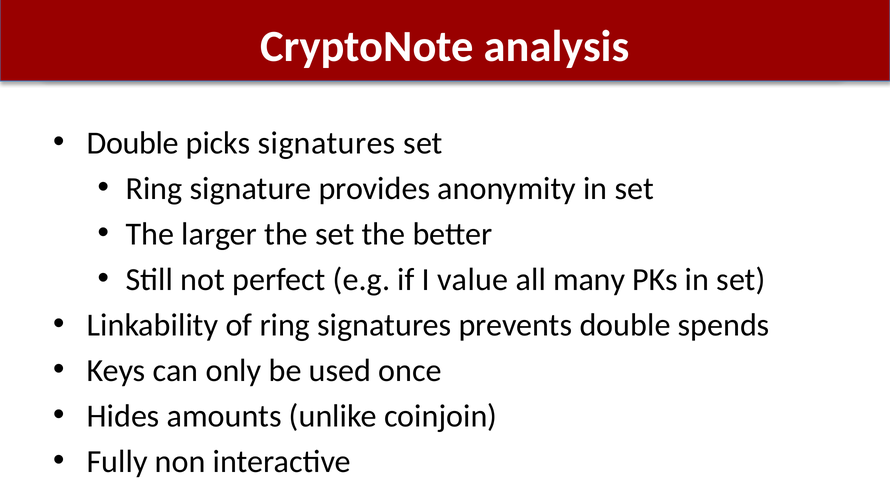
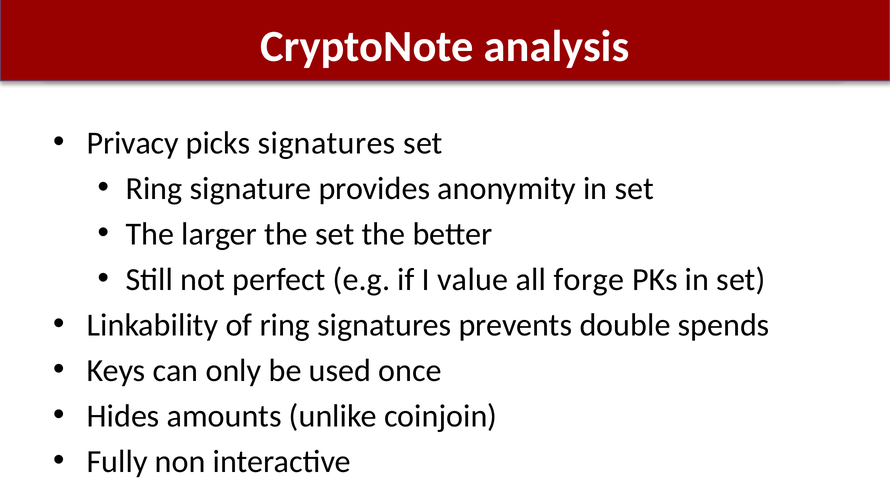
Double at (133, 143): Double -> Privacy
many: many -> forge
